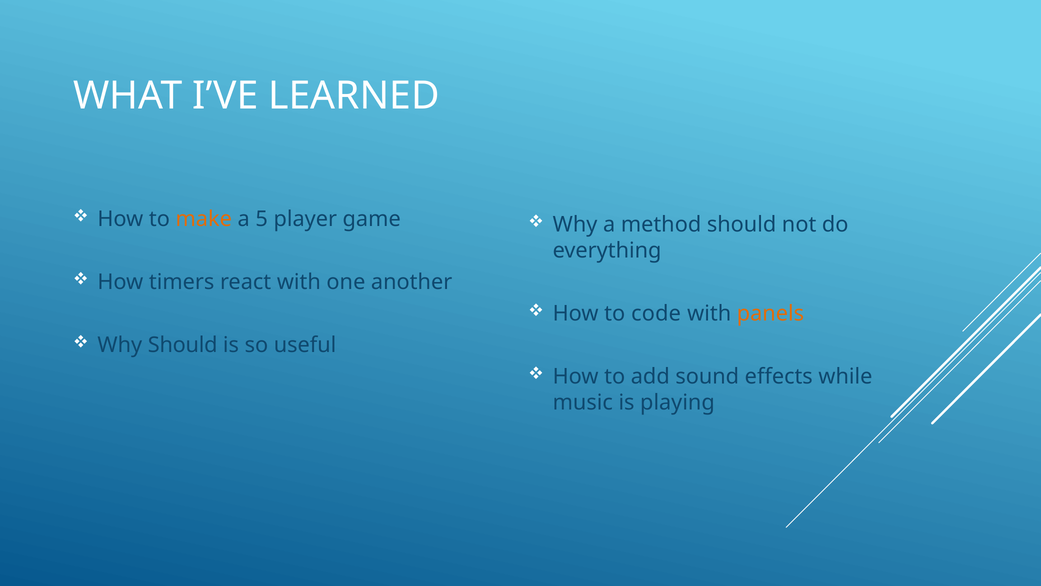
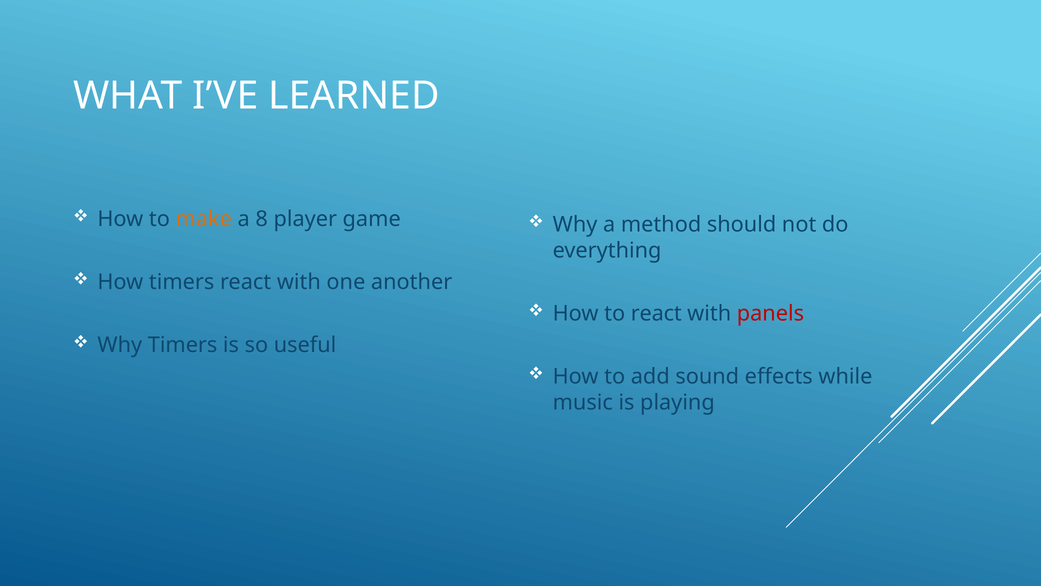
5: 5 -> 8
to code: code -> react
panels colour: orange -> red
Why Should: Should -> Timers
